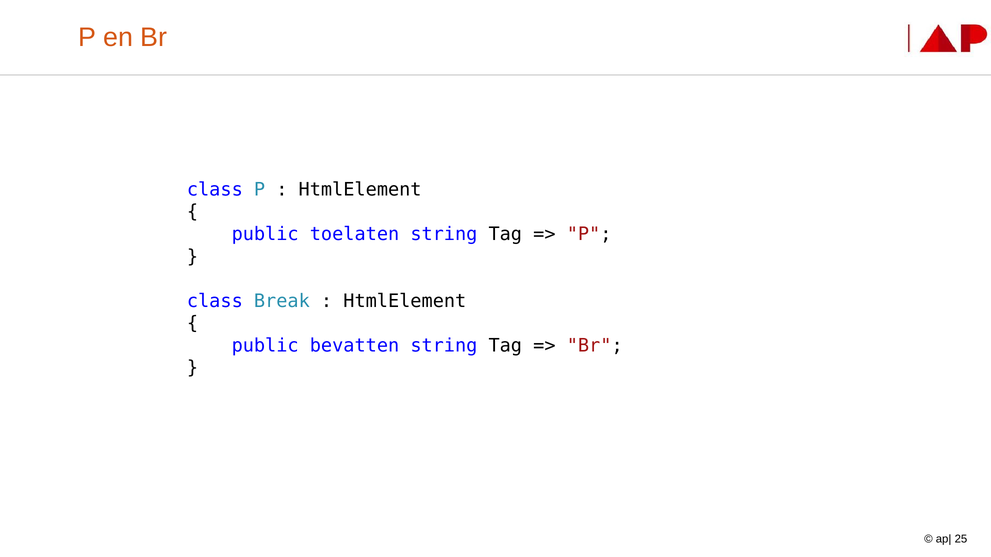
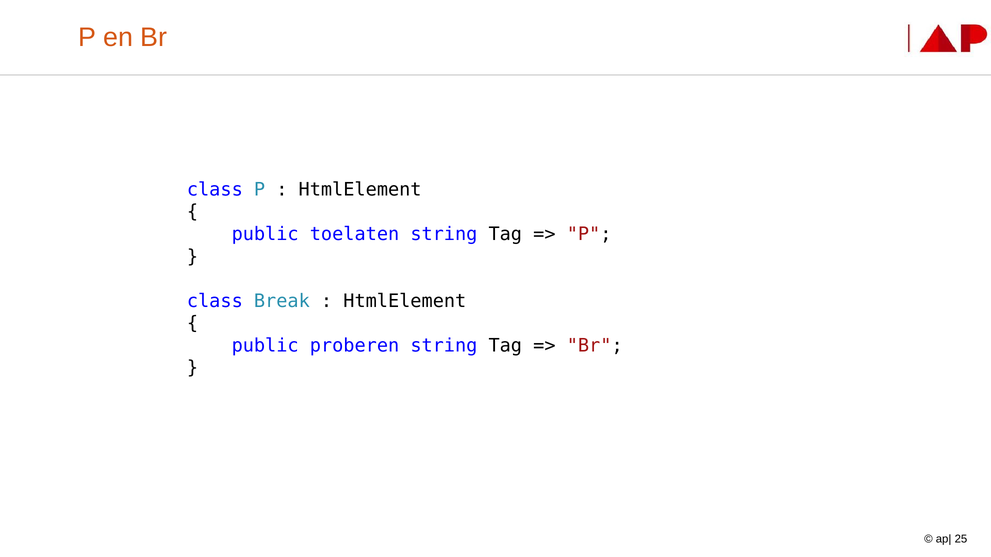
bevatten: bevatten -> proberen
